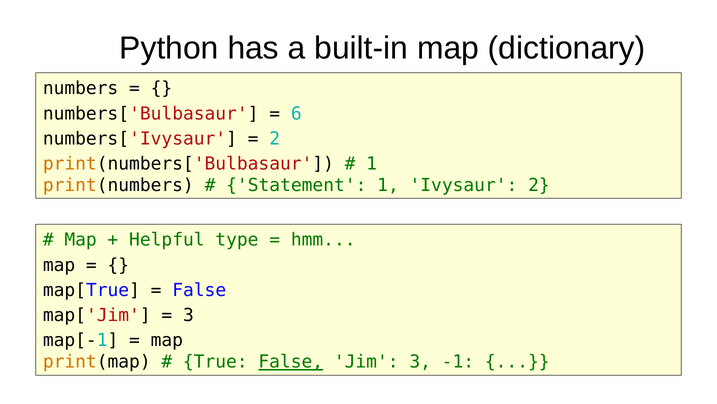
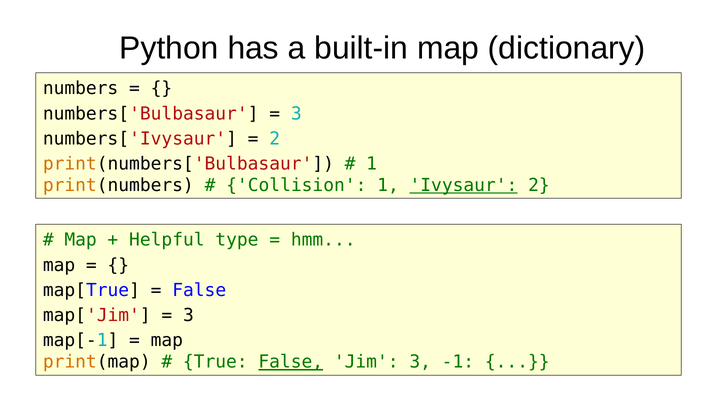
6 at (296, 113): 6 -> 3
Statement: Statement -> Collision
Ivysaur underline: none -> present
